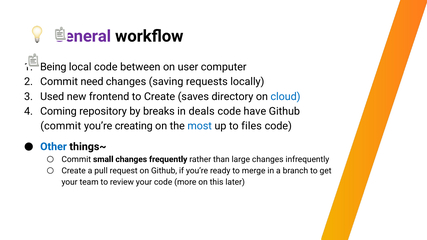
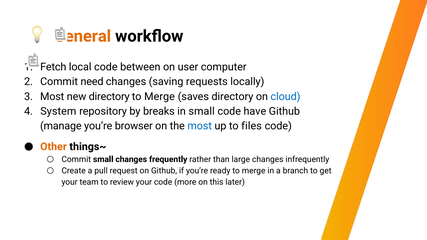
General colour: purple -> orange
Being: Being -> Fetch
Used at (52, 97): Used -> Most
new frontend: frontend -> directory
Create at (160, 97): Create -> Merge
Coming: Coming -> System
in deals: deals -> small
commit at (61, 126): commit -> manage
creating: creating -> browser
Other colour: blue -> orange
